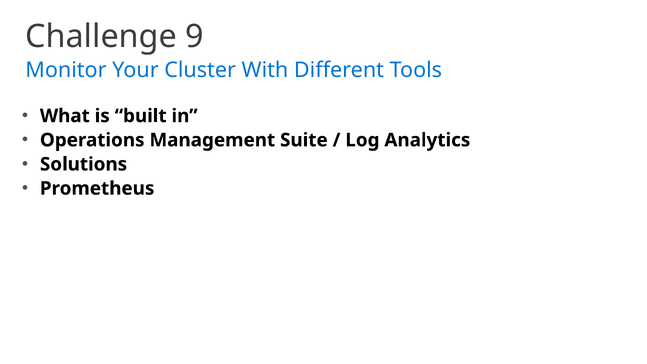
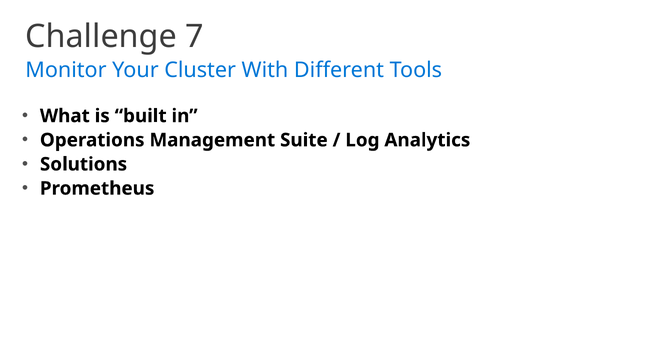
9: 9 -> 7
